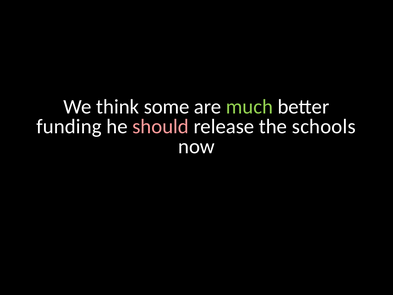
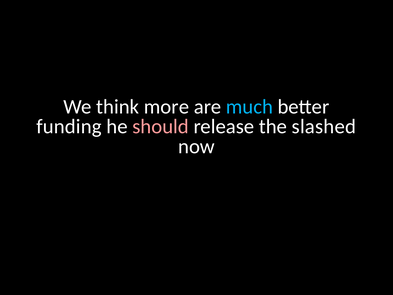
some: some -> more
much colour: light green -> light blue
schools: schools -> slashed
